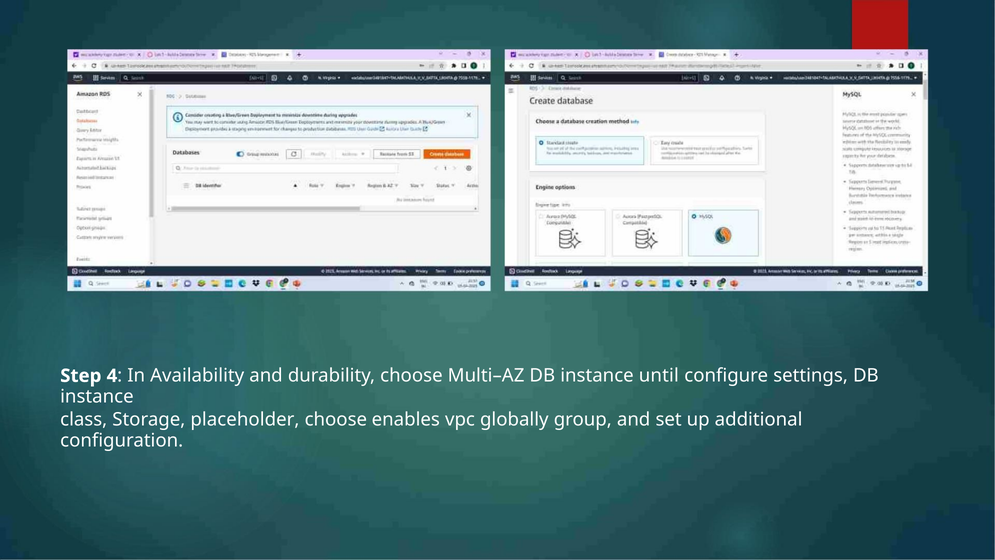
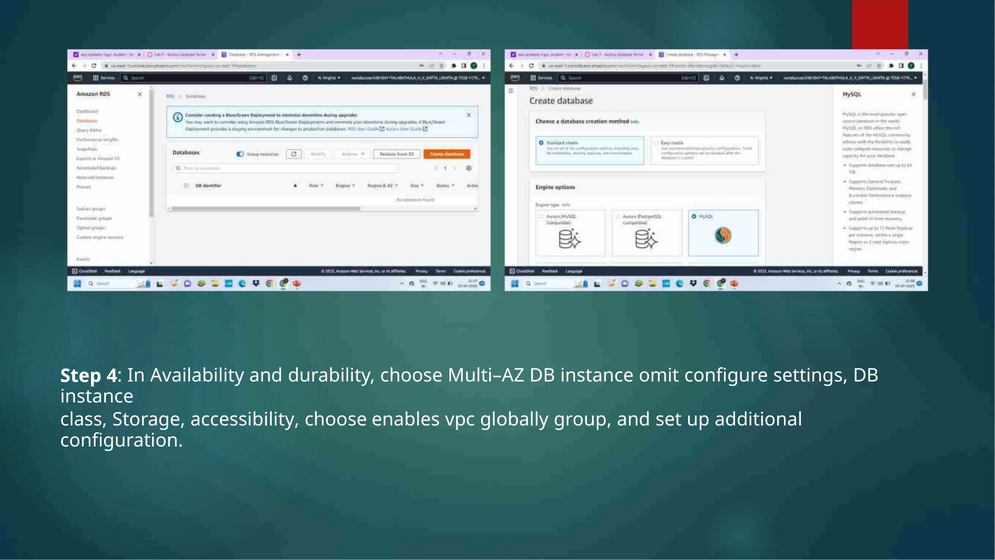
until: until -> omit
placeholder: placeholder -> accessibility
